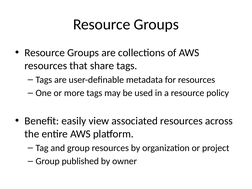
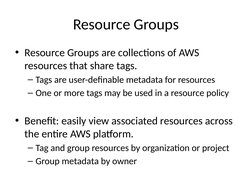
Group published: published -> metadata
